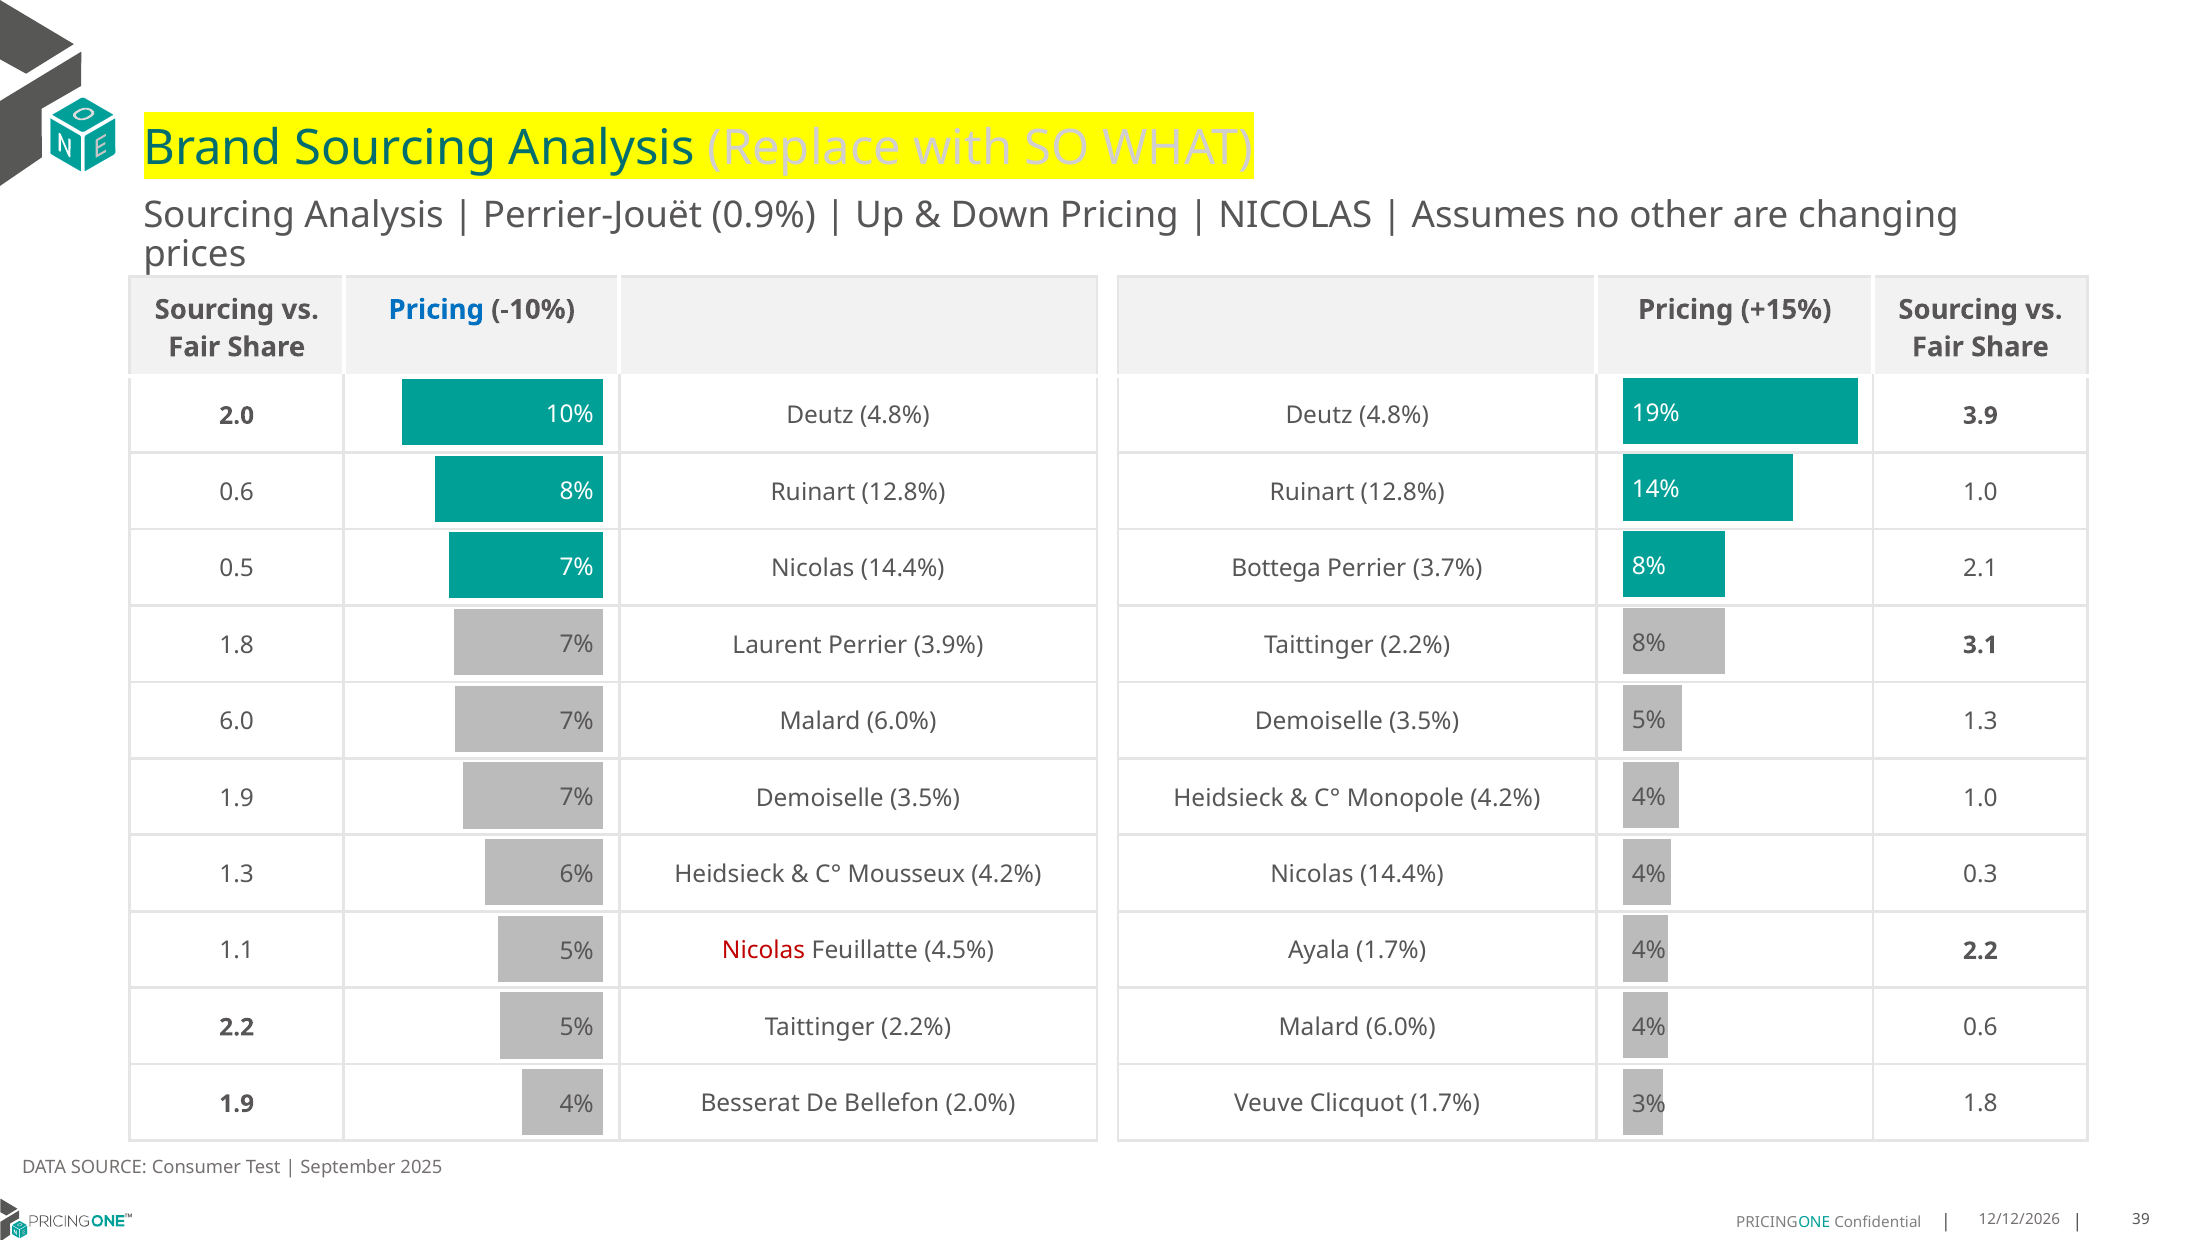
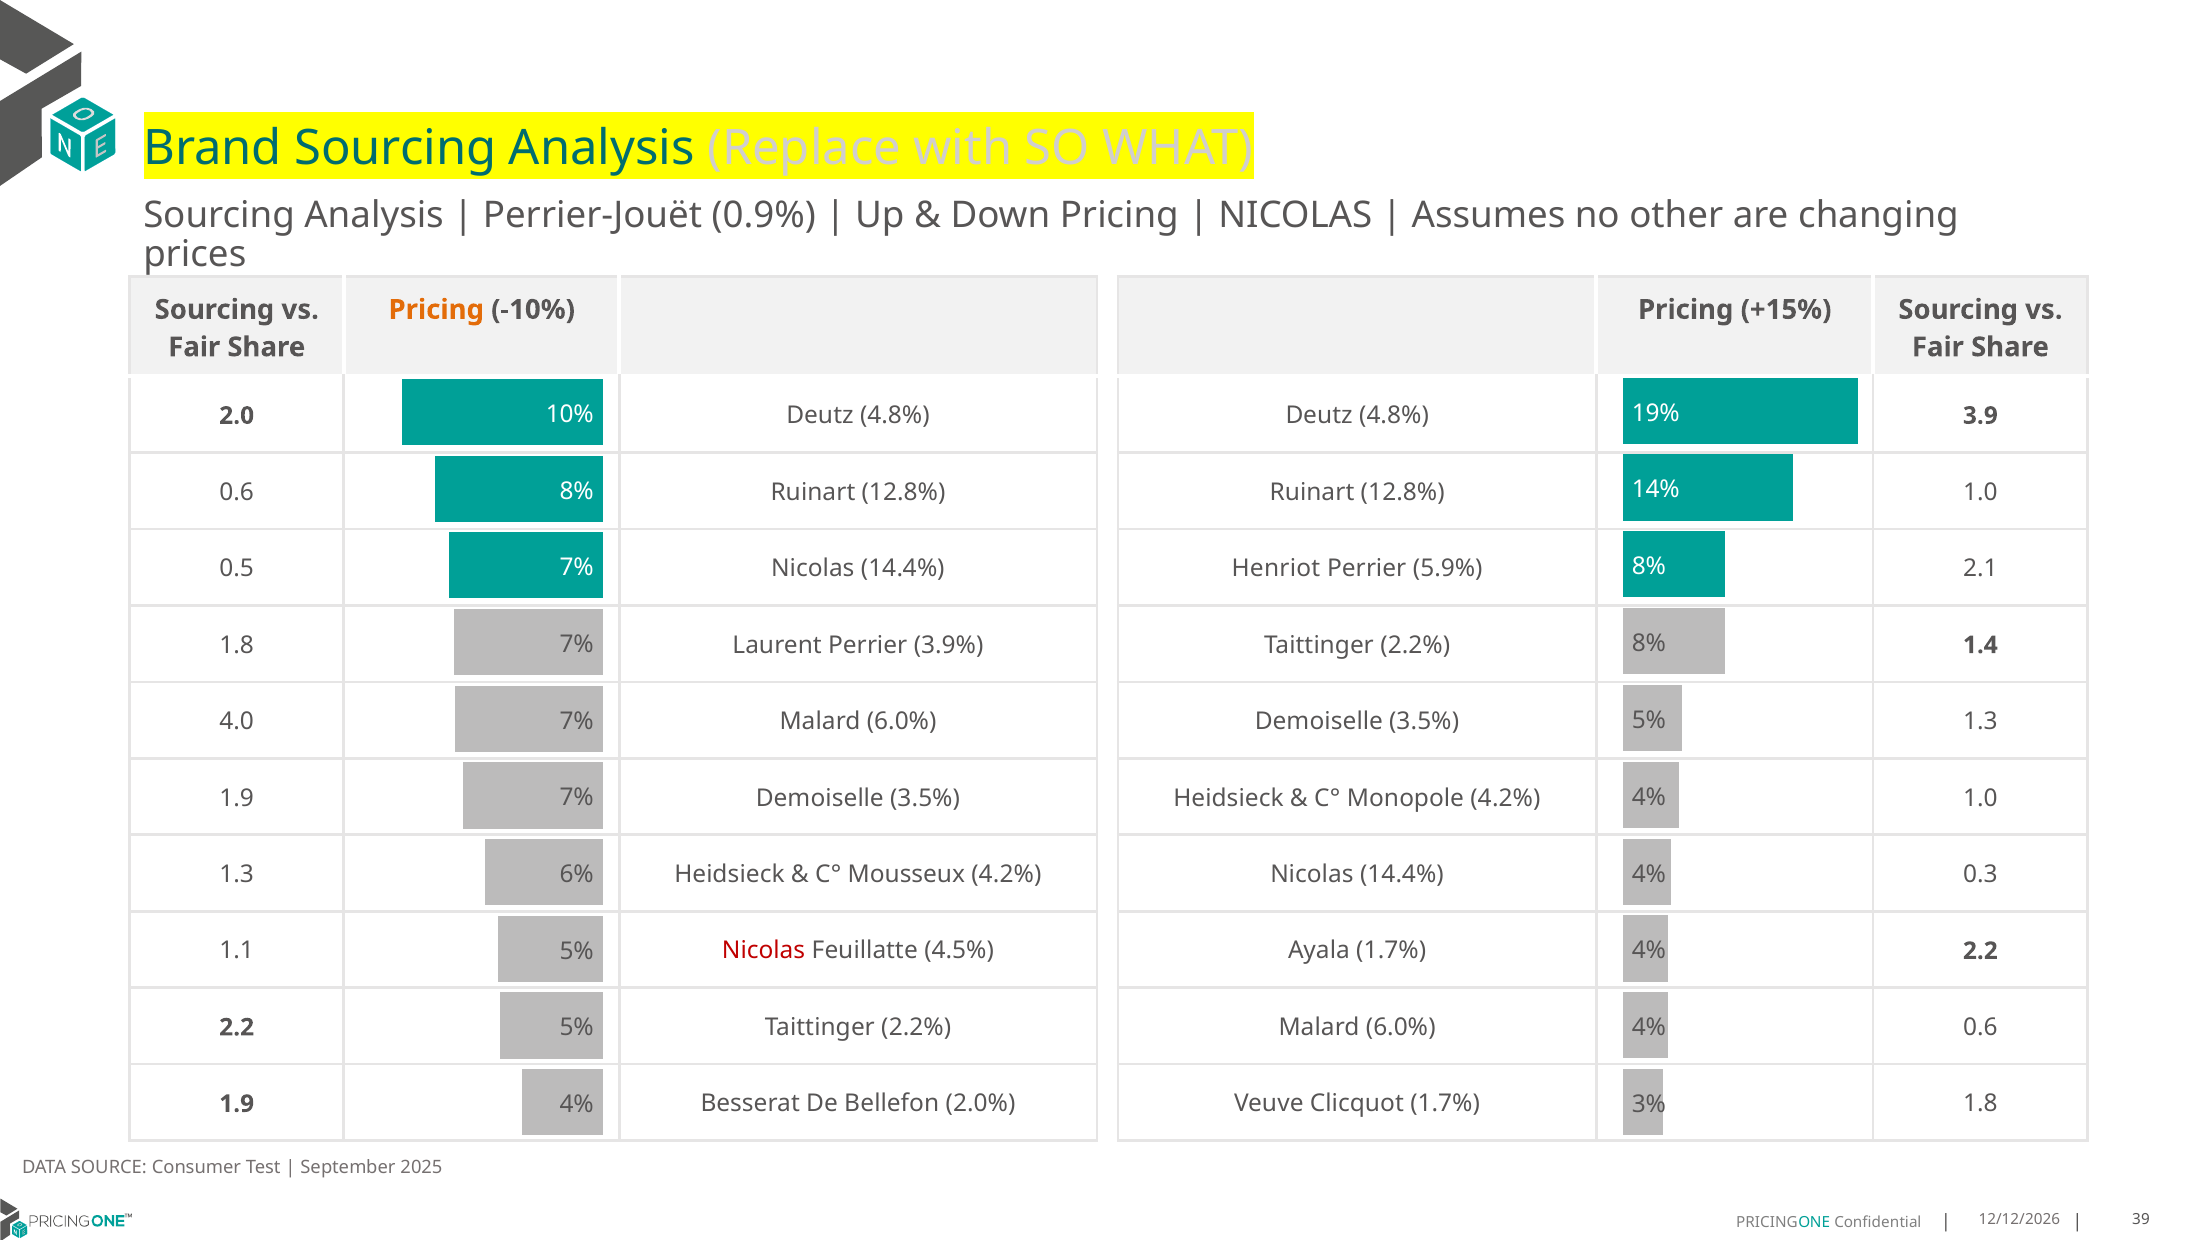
Pricing at (436, 310) colour: blue -> orange
Bottega: Bottega -> Henriot
3.7%: 3.7% -> 5.9%
3.1: 3.1 -> 1.4
6.0: 6.0 -> 4.0
